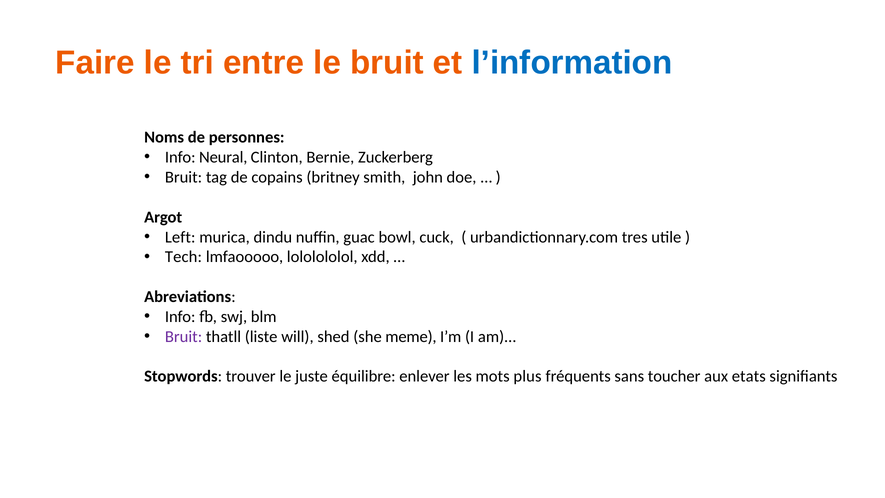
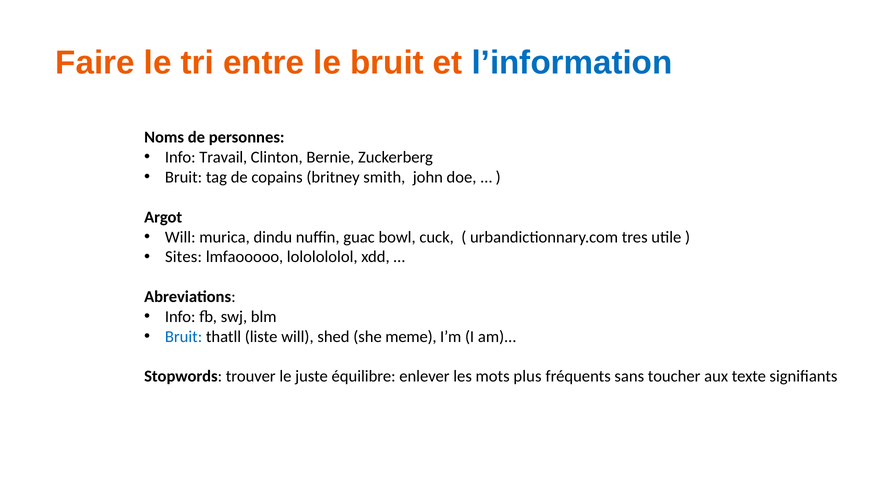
Neural: Neural -> Travail
Left at (180, 237): Left -> Will
Tech: Tech -> Sites
Bruit at (184, 337) colour: purple -> blue
etats: etats -> texte
